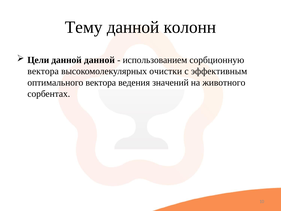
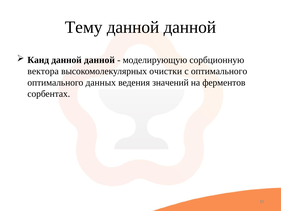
колонн at (190, 27): колонн -> данной
Цели: Цели -> Канд
использованием: использованием -> моделирующую
с эффективным: эффективным -> оптимального
оптимального вектора: вектора -> данных
животного: животного -> ферментов
